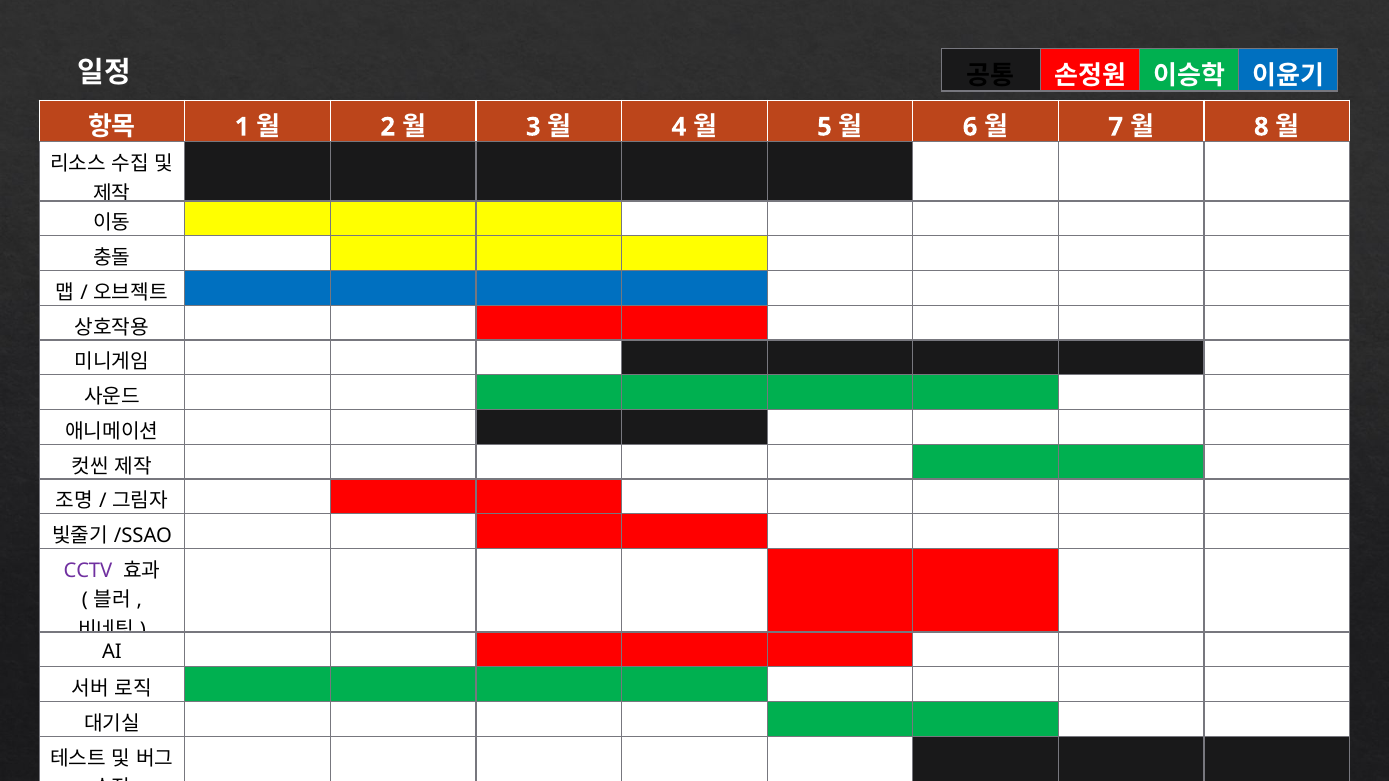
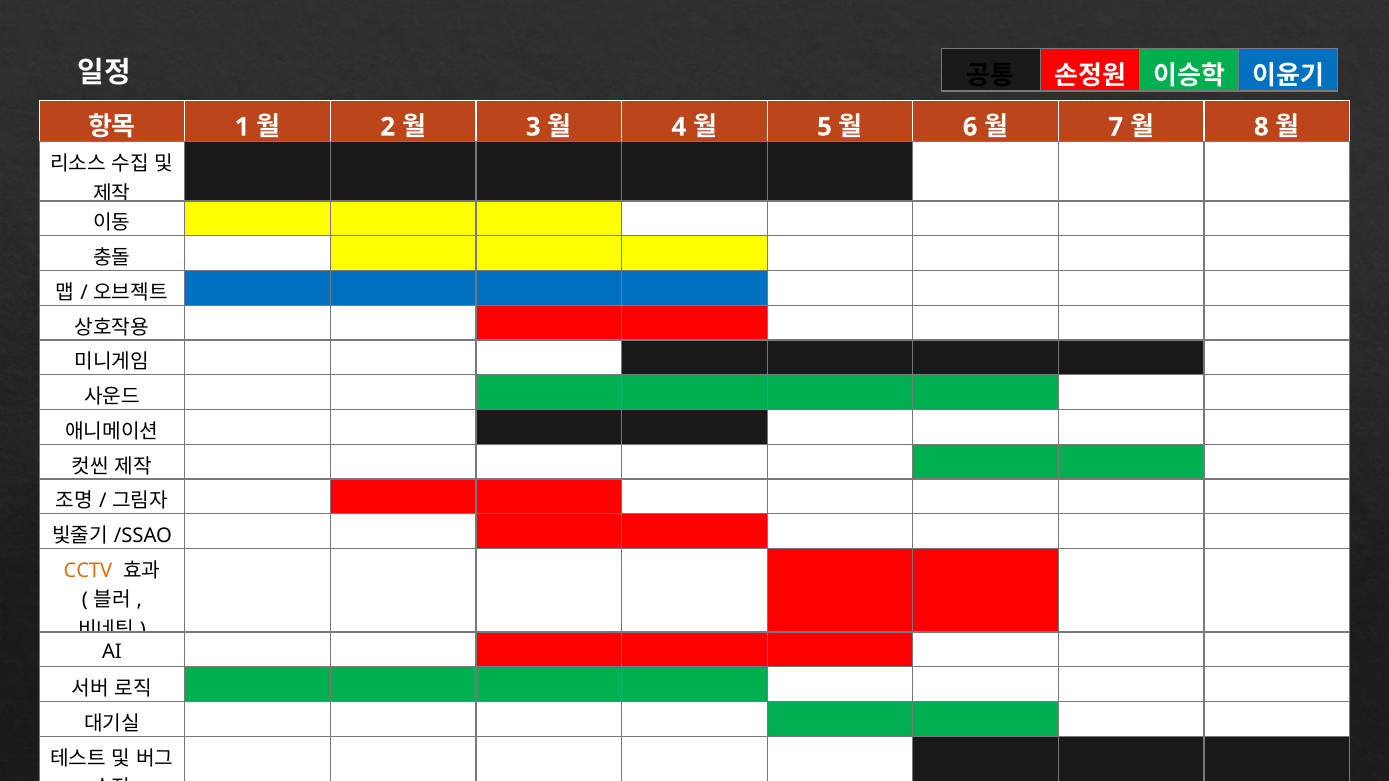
CCTV colour: purple -> orange
